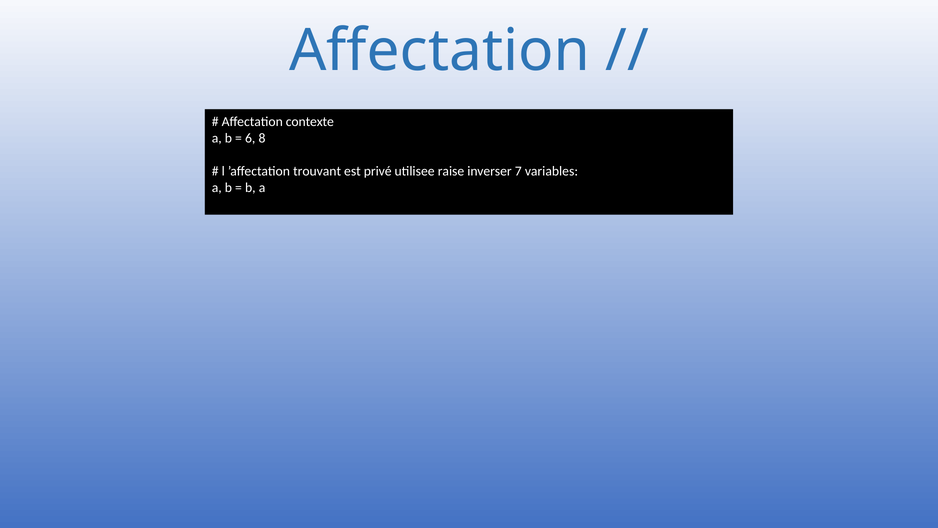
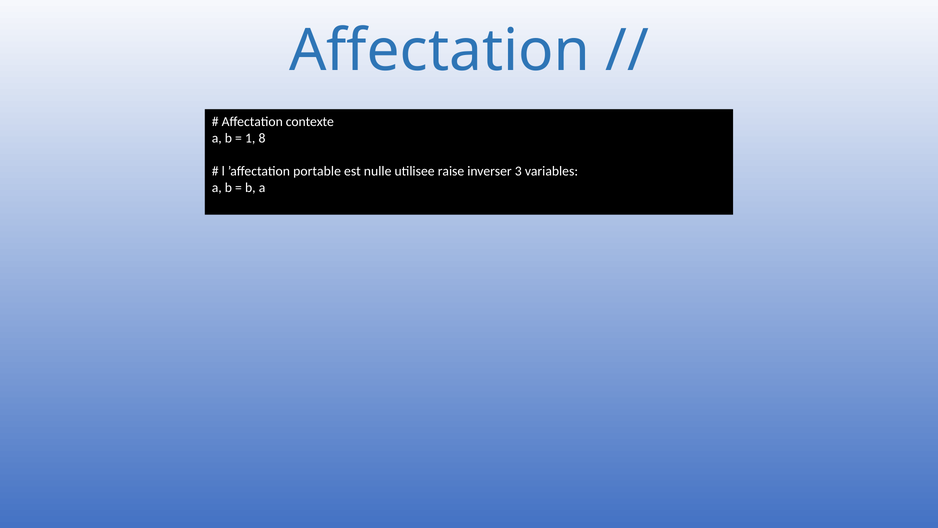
6: 6 -> 1
trouvant: trouvant -> portable
privé: privé -> nulle
7: 7 -> 3
